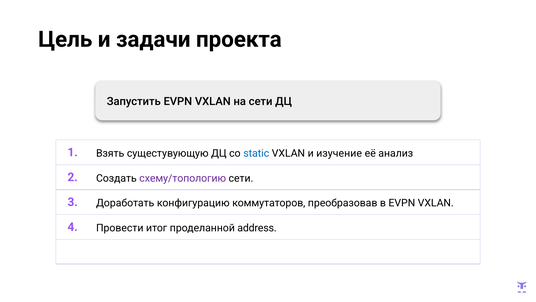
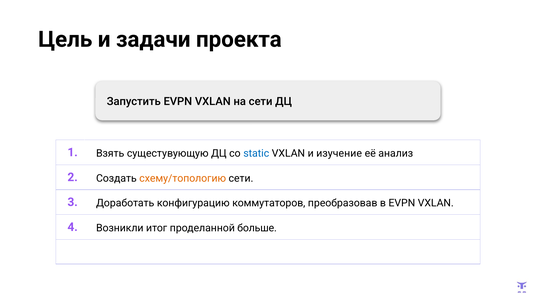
схему/топологию colour: purple -> orange
Провести: Провести -> Возникли
address: address -> больше
